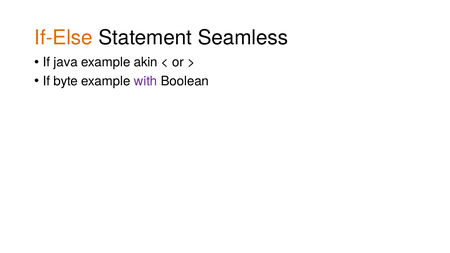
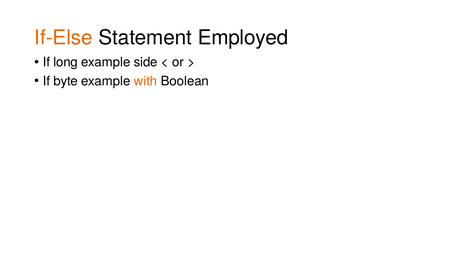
Seamless: Seamless -> Employed
java: java -> long
akin: akin -> side
with colour: purple -> orange
